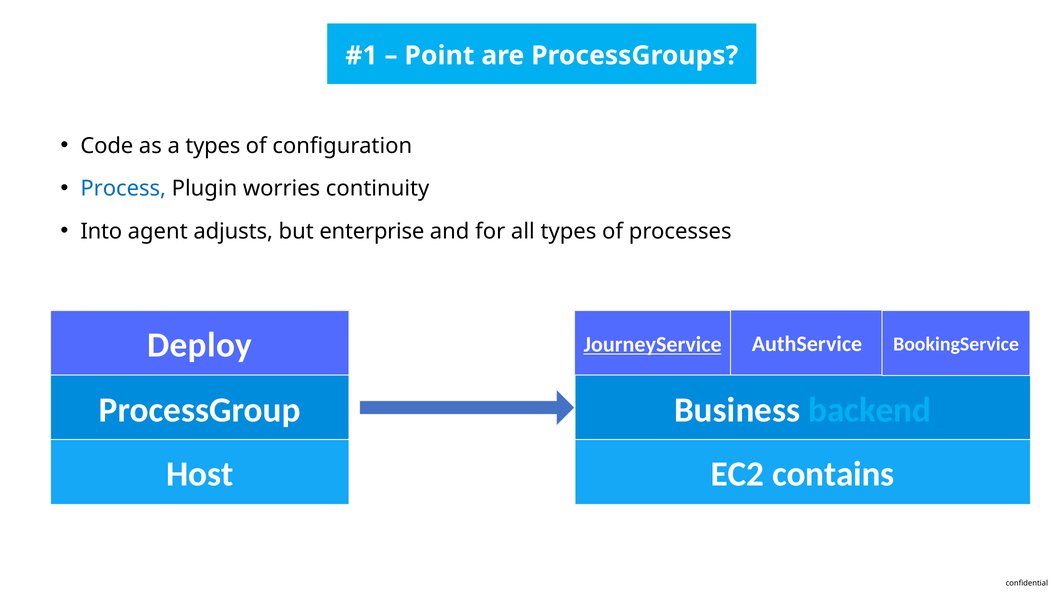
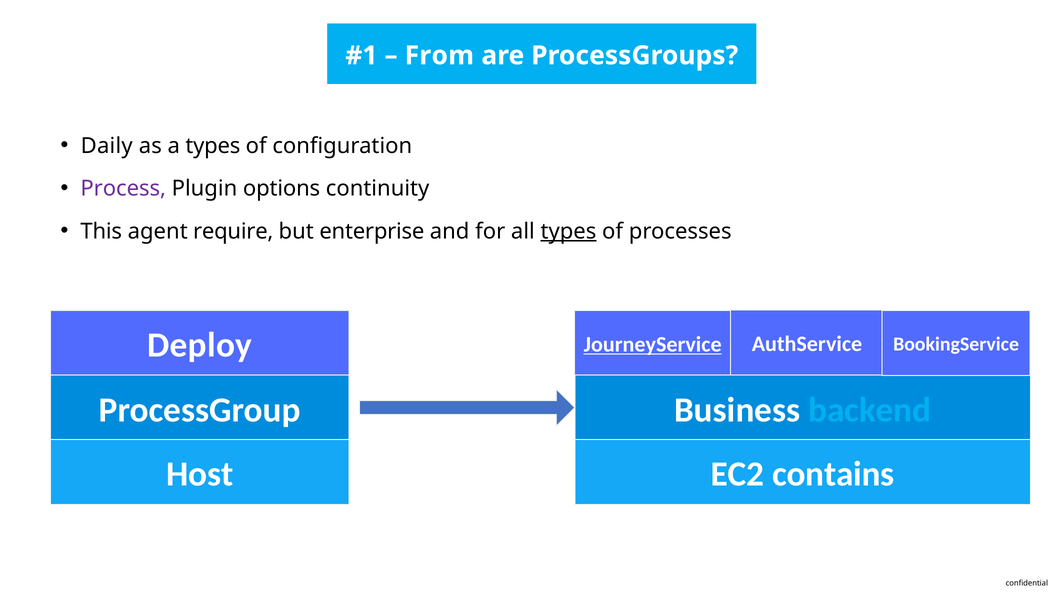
Point: Point -> From
Code: Code -> Daily
Process colour: blue -> purple
worries: worries -> options
Into: Into -> This
adjusts: adjusts -> require
types at (568, 231) underline: none -> present
